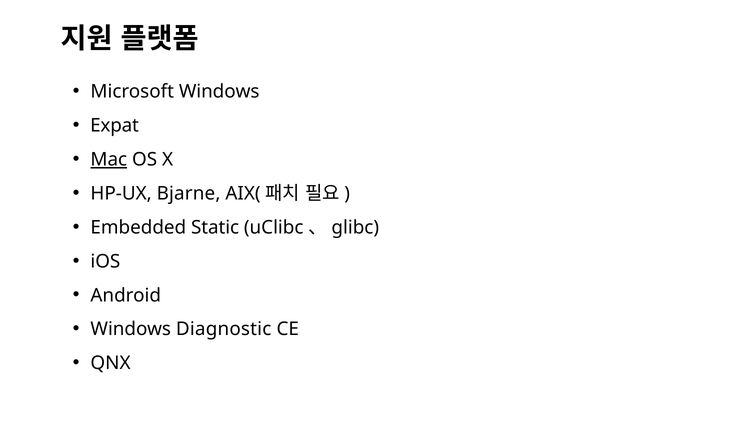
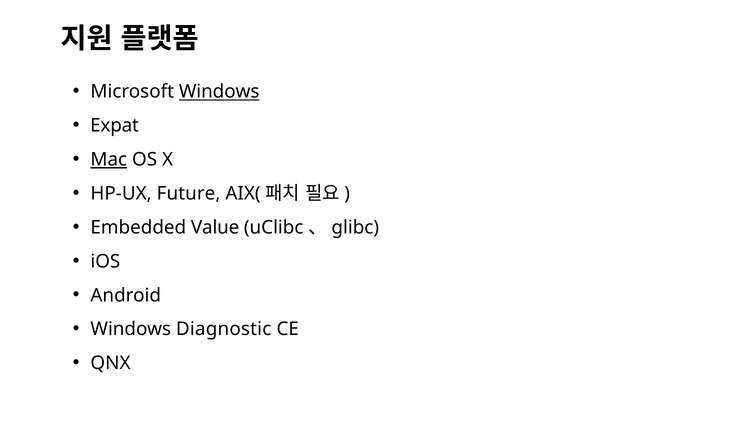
Windows at (219, 92) underline: none -> present
Bjarne: Bjarne -> Future
Static: Static -> Value
